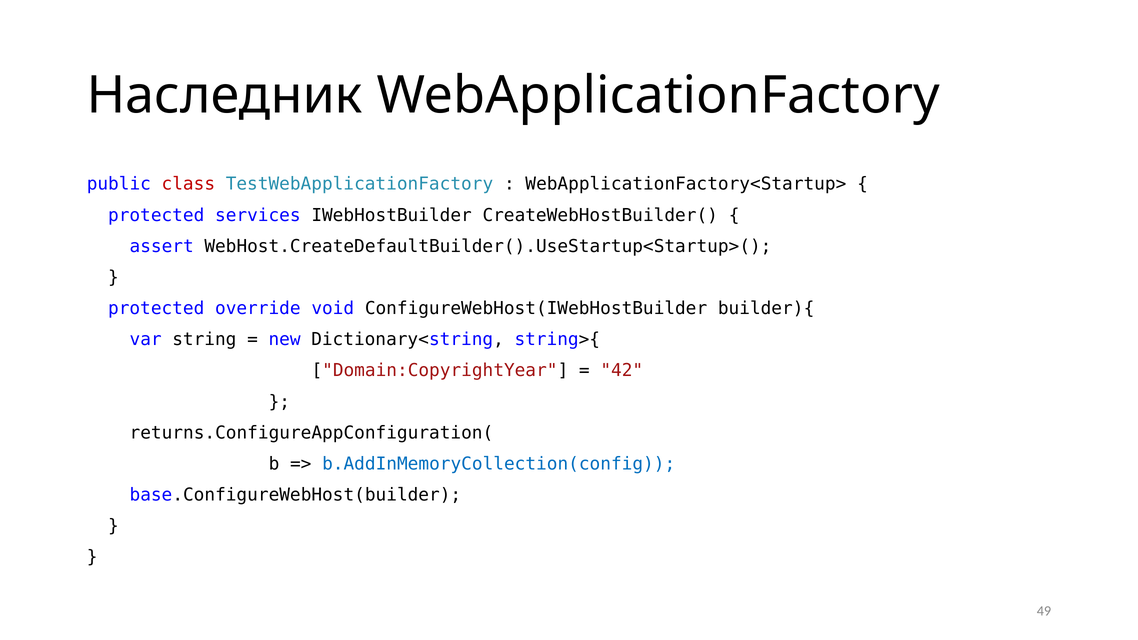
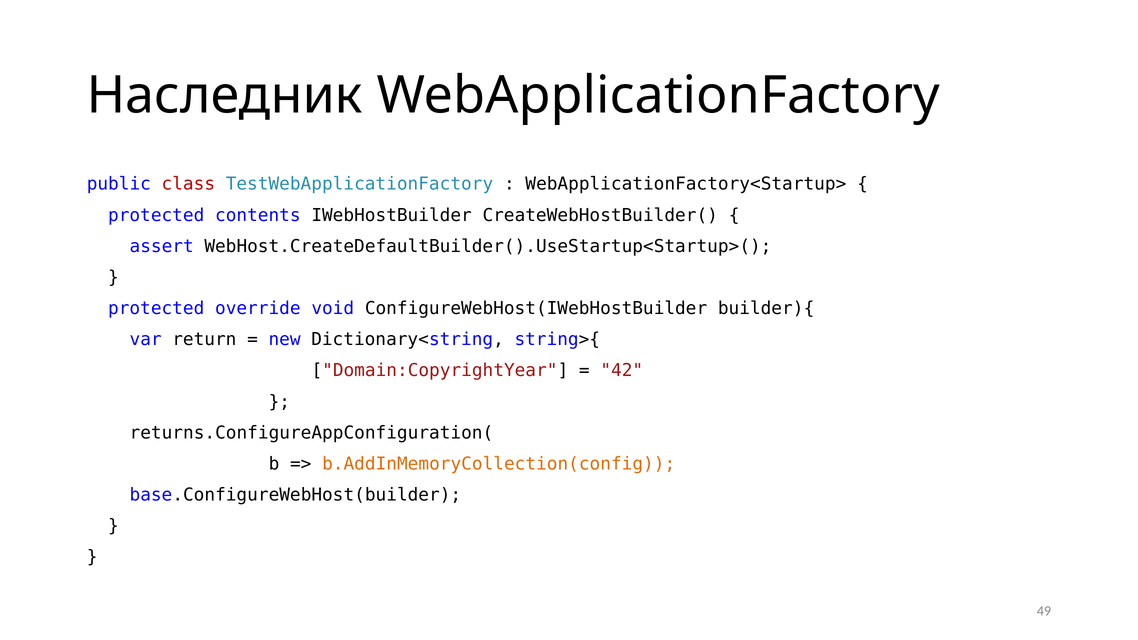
services: services -> contents
string: string -> return
b.AddInMemoryCollection(config colour: blue -> orange
